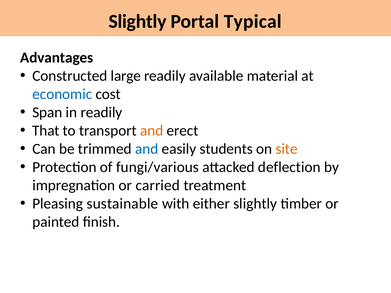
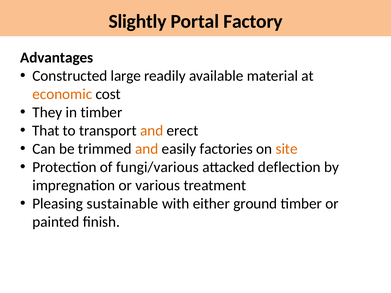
Typical: Typical -> Factory
economic colour: blue -> orange
Span: Span -> They
in readily: readily -> timber
and at (147, 149) colour: blue -> orange
students: students -> factories
carried: carried -> various
either slightly: slightly -> ground
